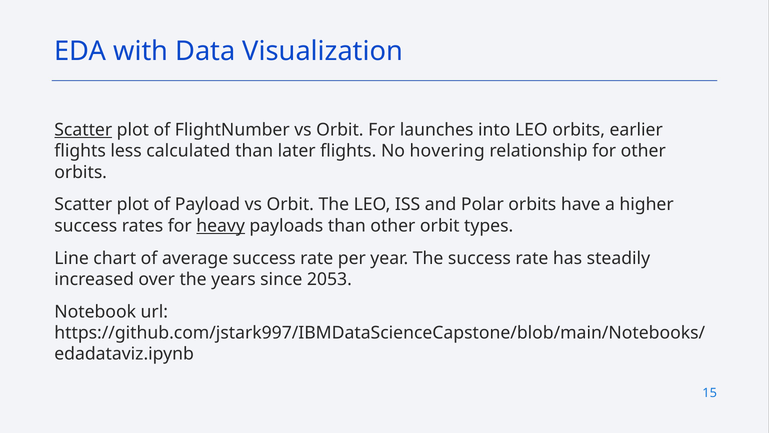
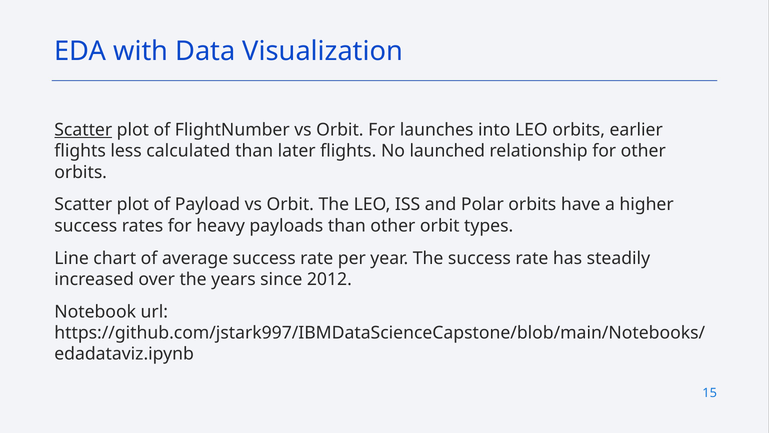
hovering: hovering -> launched
heavy underline: present -> none
2053: 2053 -> 2012
